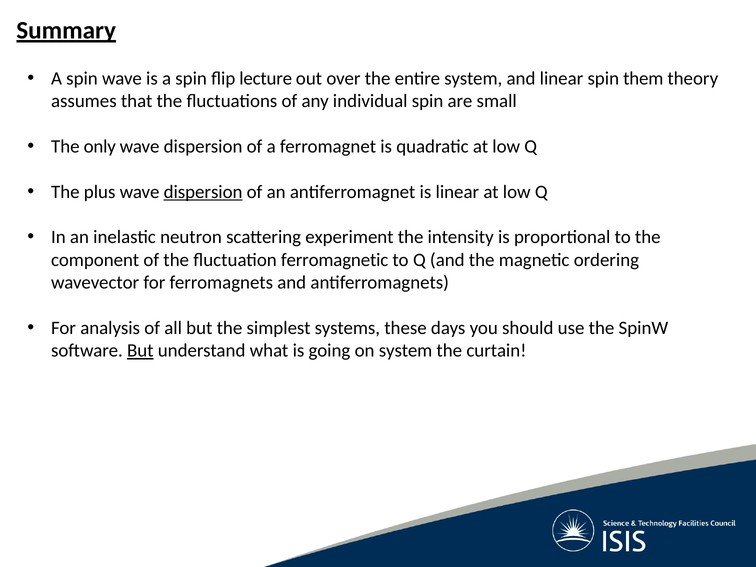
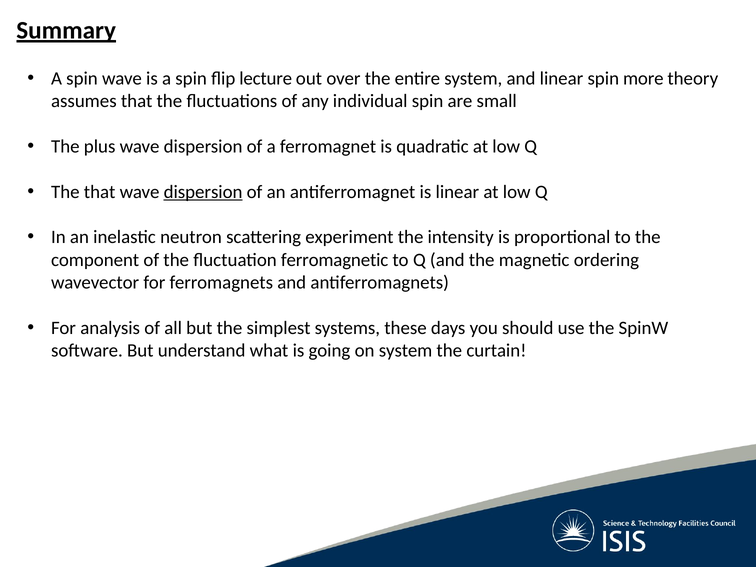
them: them -> more
only: only -> plus
The plus: plus -> that
But at (140, 351) underline: present -> none
